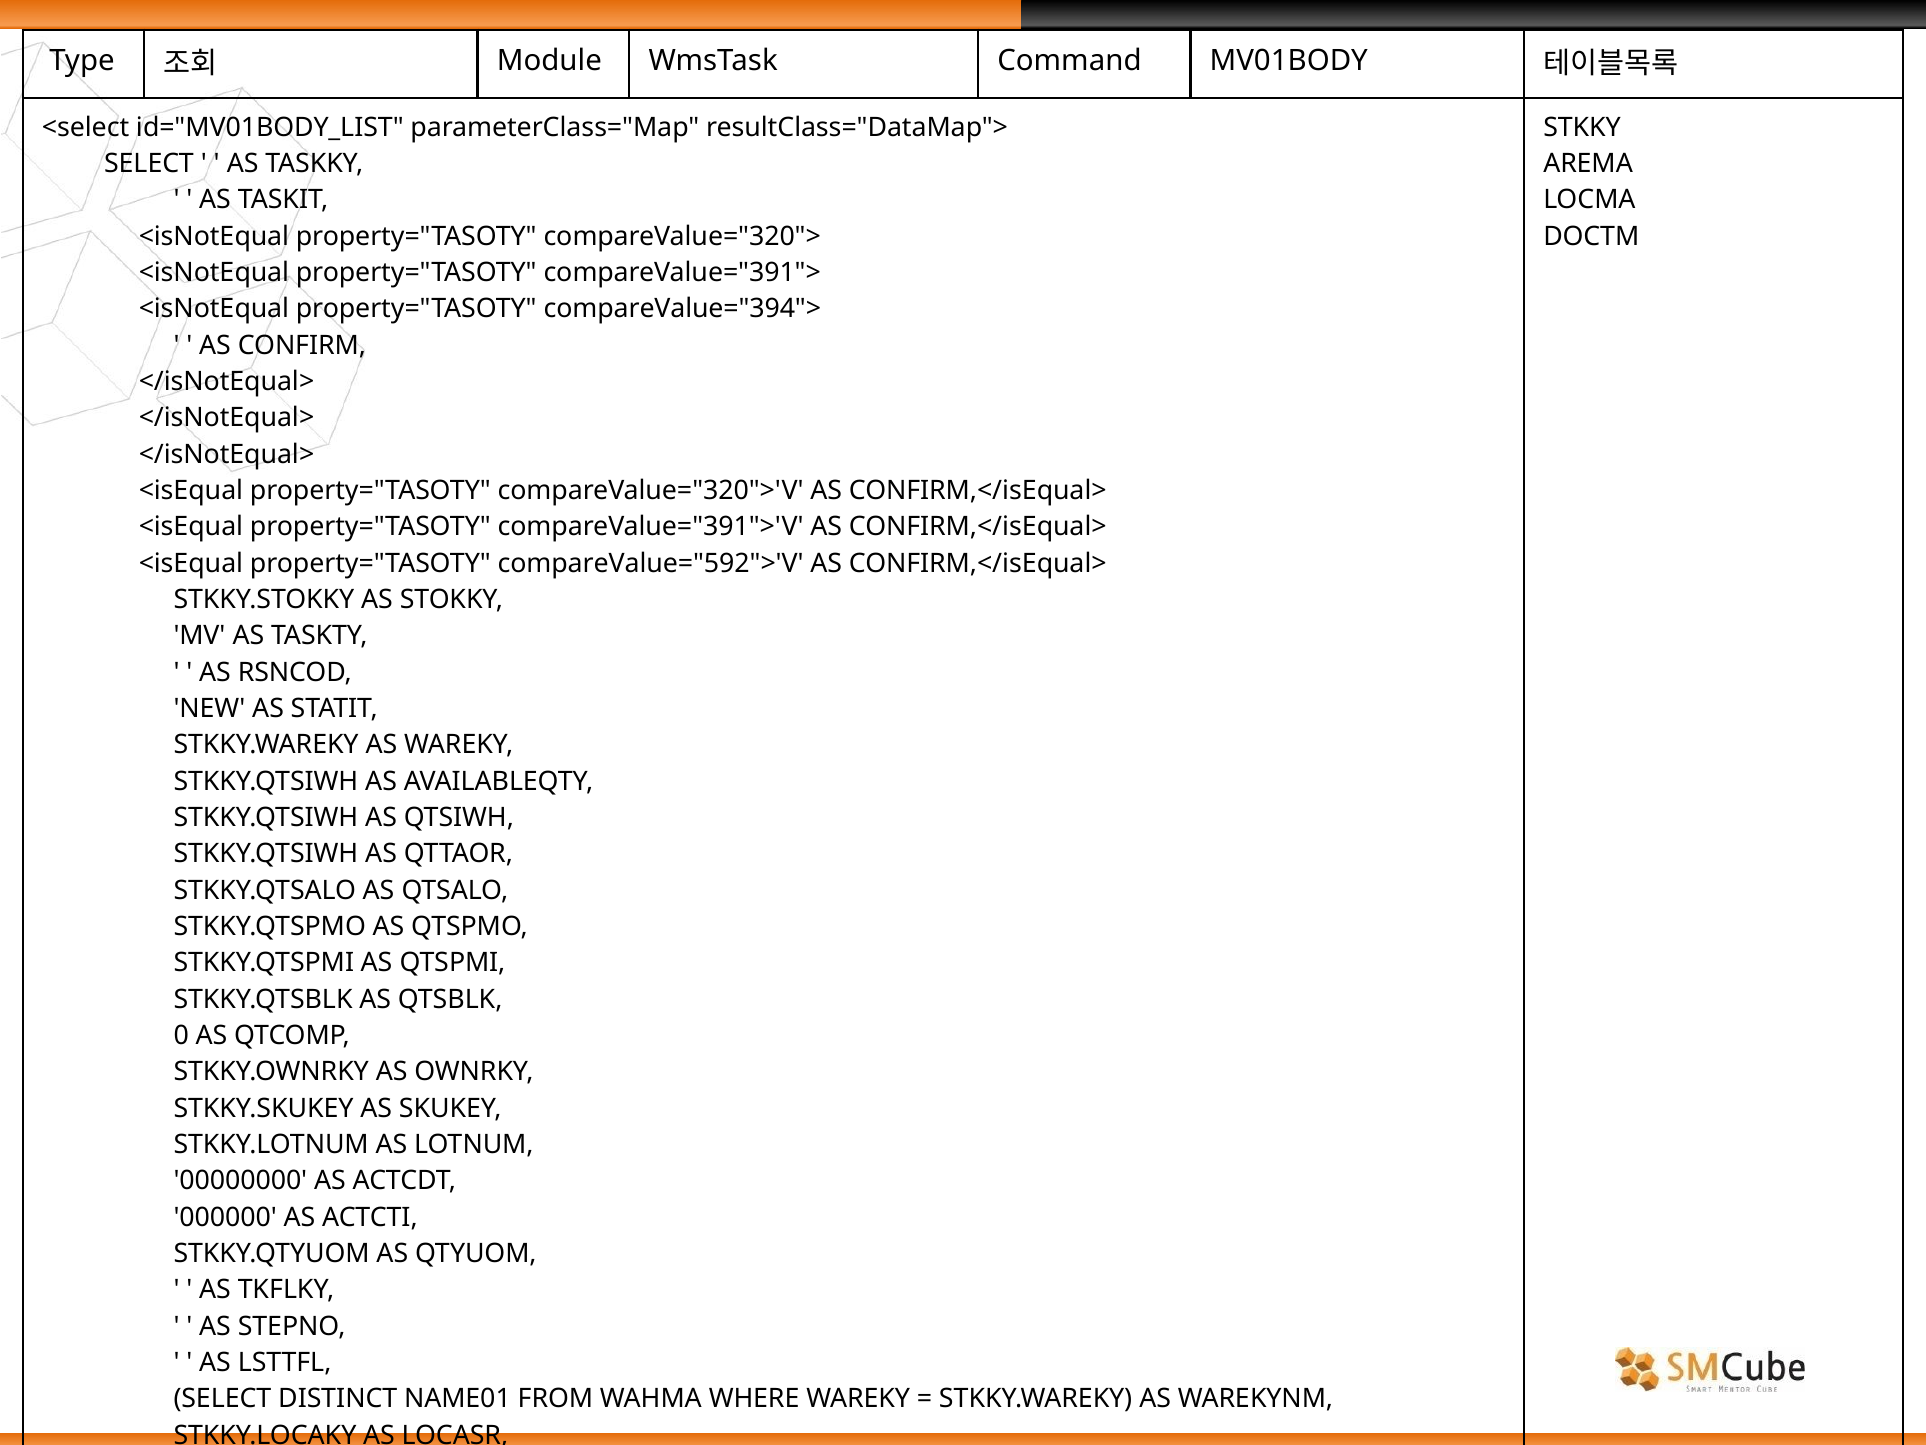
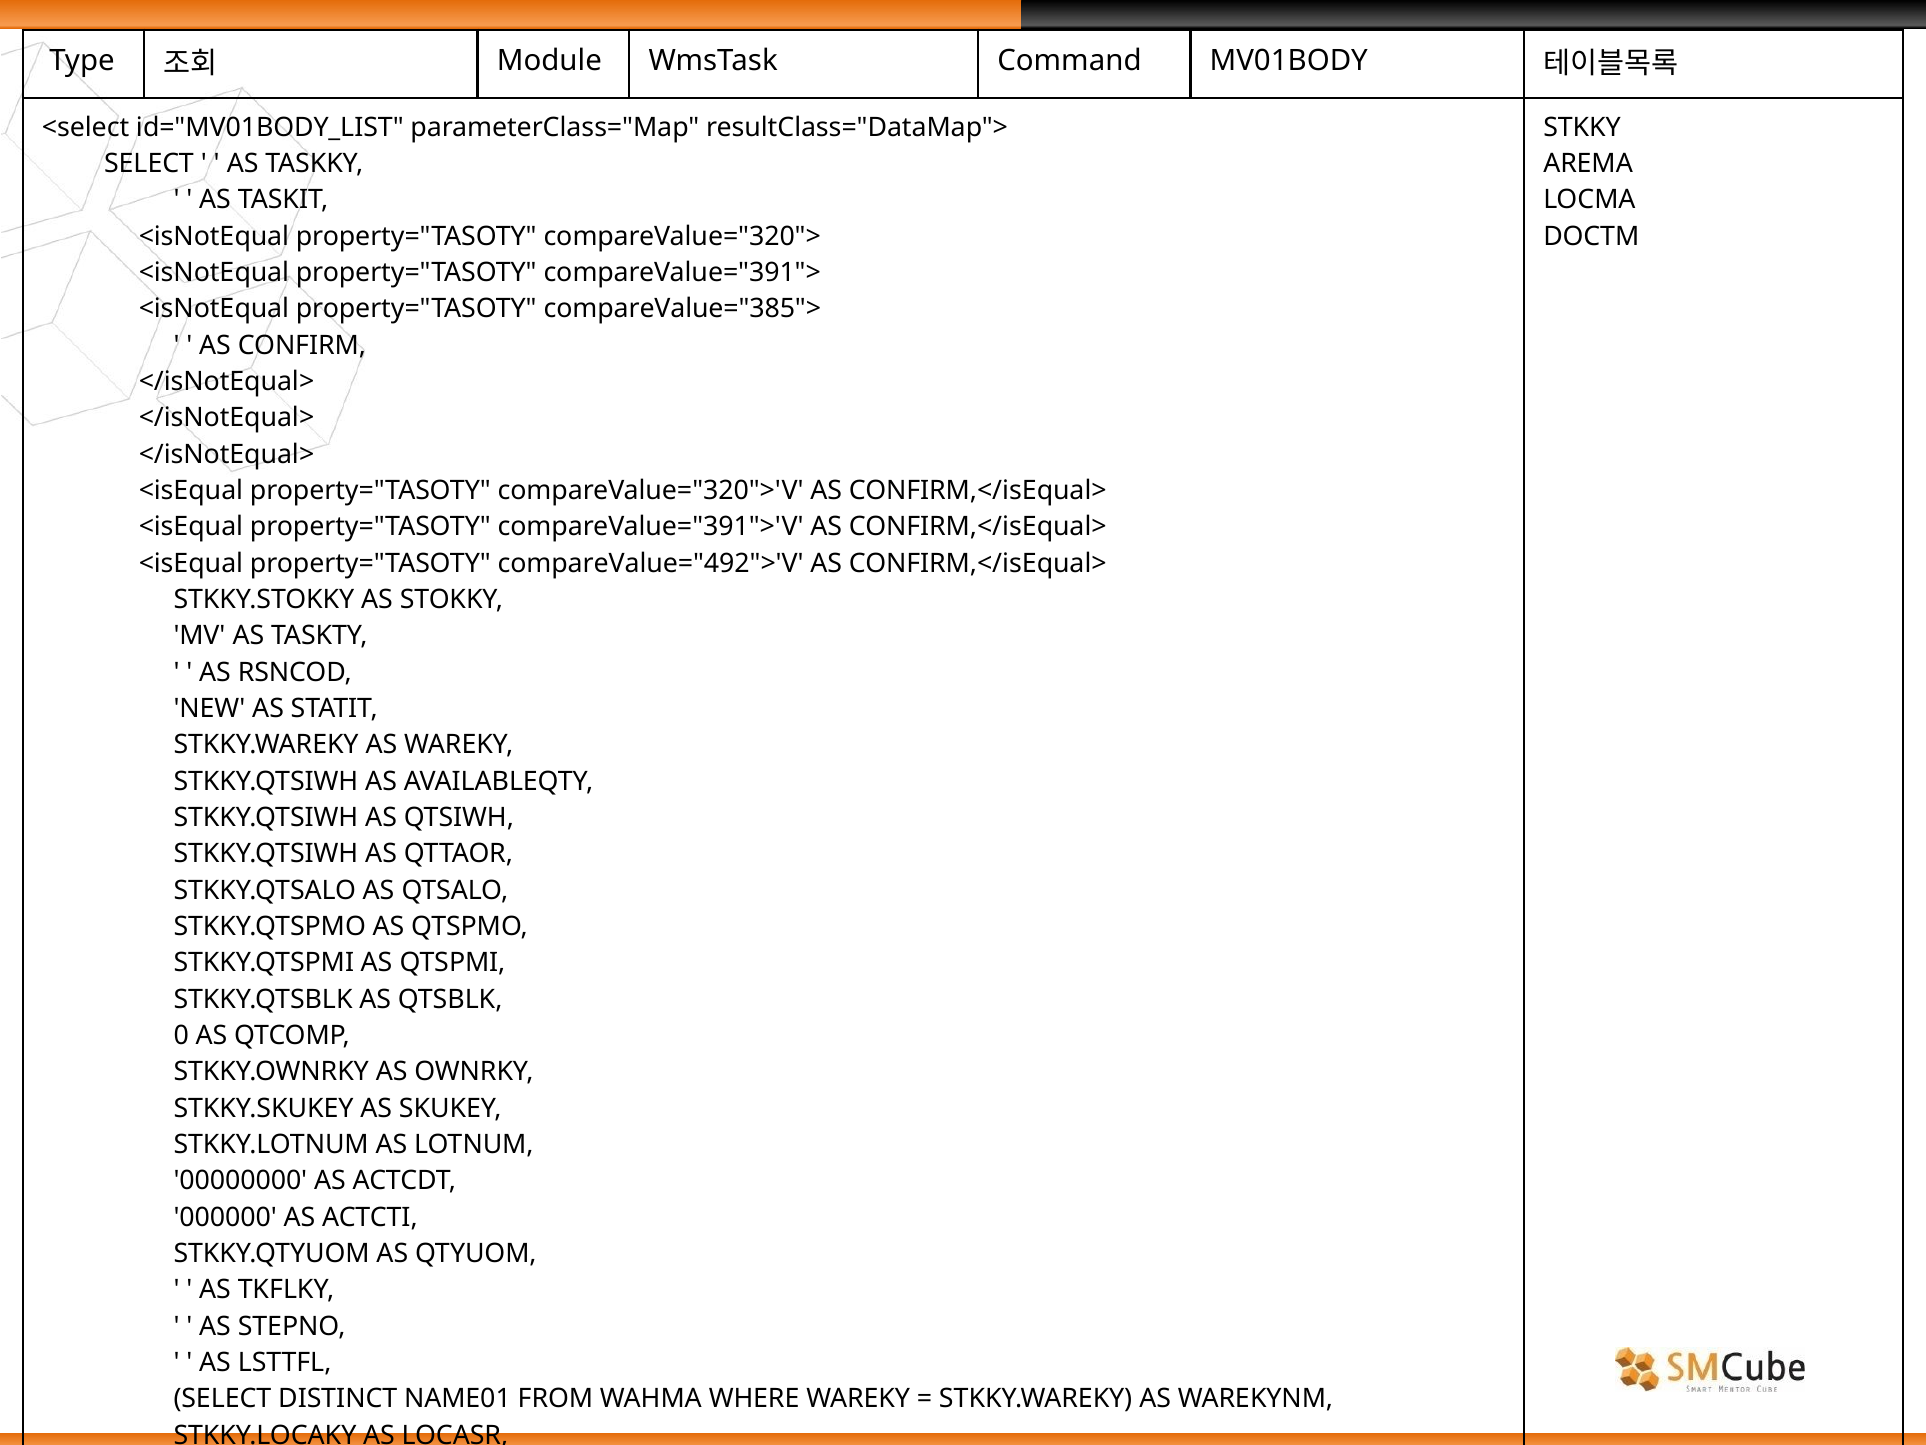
compareValue="394">: compareValue="394"> -> compareValue="385">
compareValue="592">'V: compareValue="592">'V -> compareValue="492">'V
